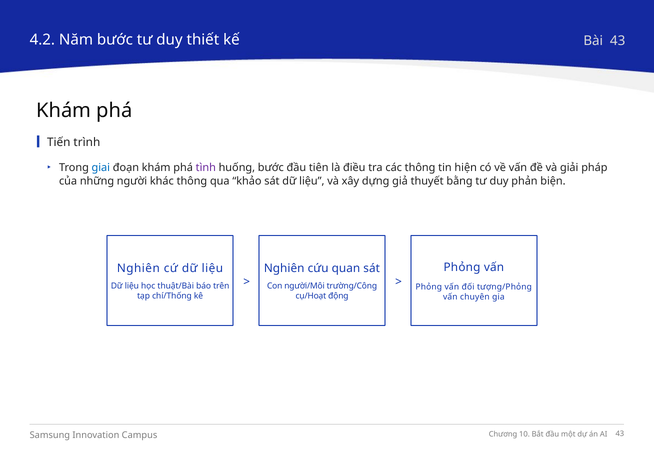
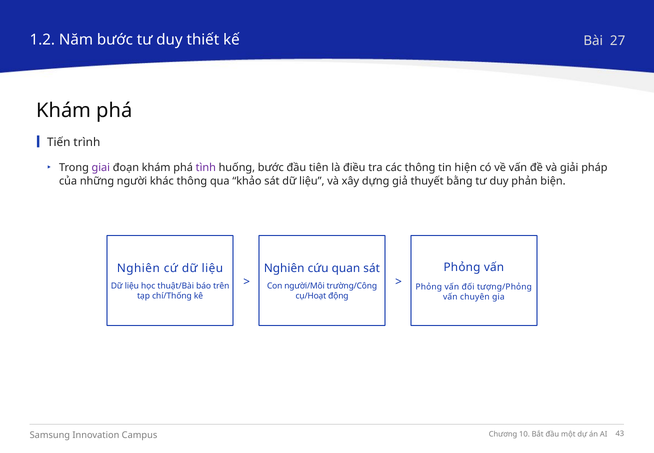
4.2: 4.2 -> 1.2
Bài 43: 43 -> 27
giai colour: blue -> purple
